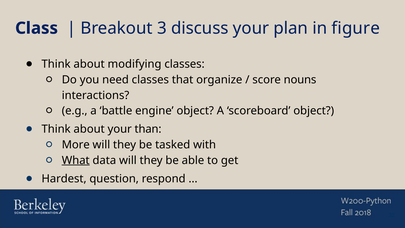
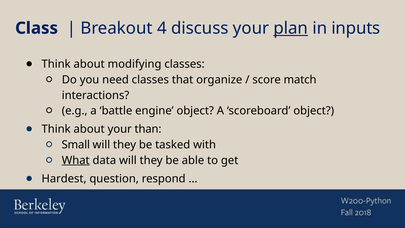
3: 3 -> 4
plan underline: none -> present
figure: figure -> inputs
nouns: nouns -> match
More: More -> Small
